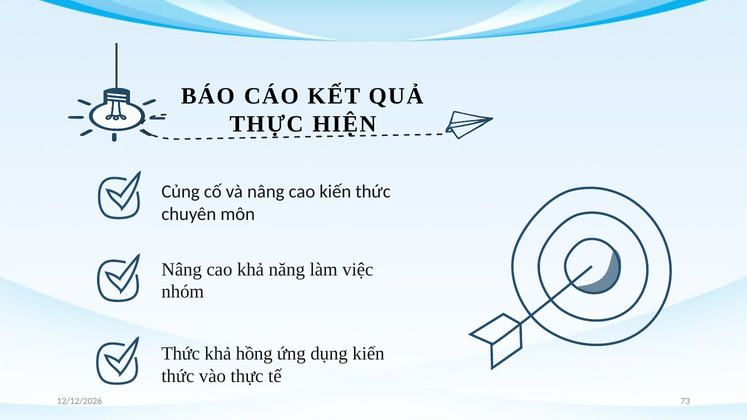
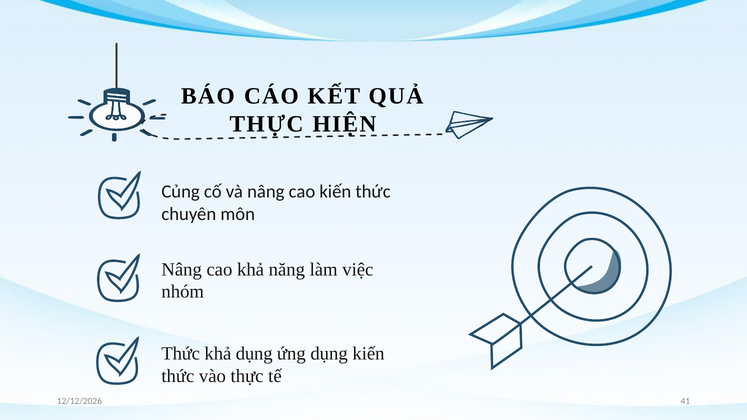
khả hồng: hồng -> dụng
73: 73 -> 41
